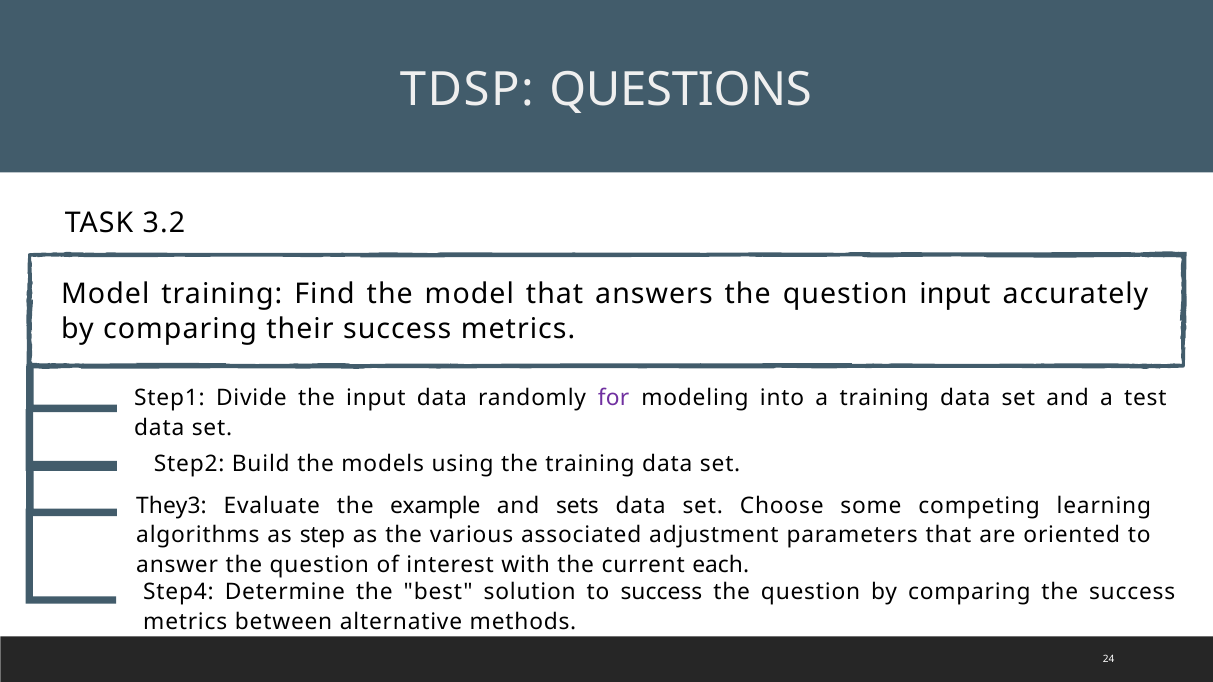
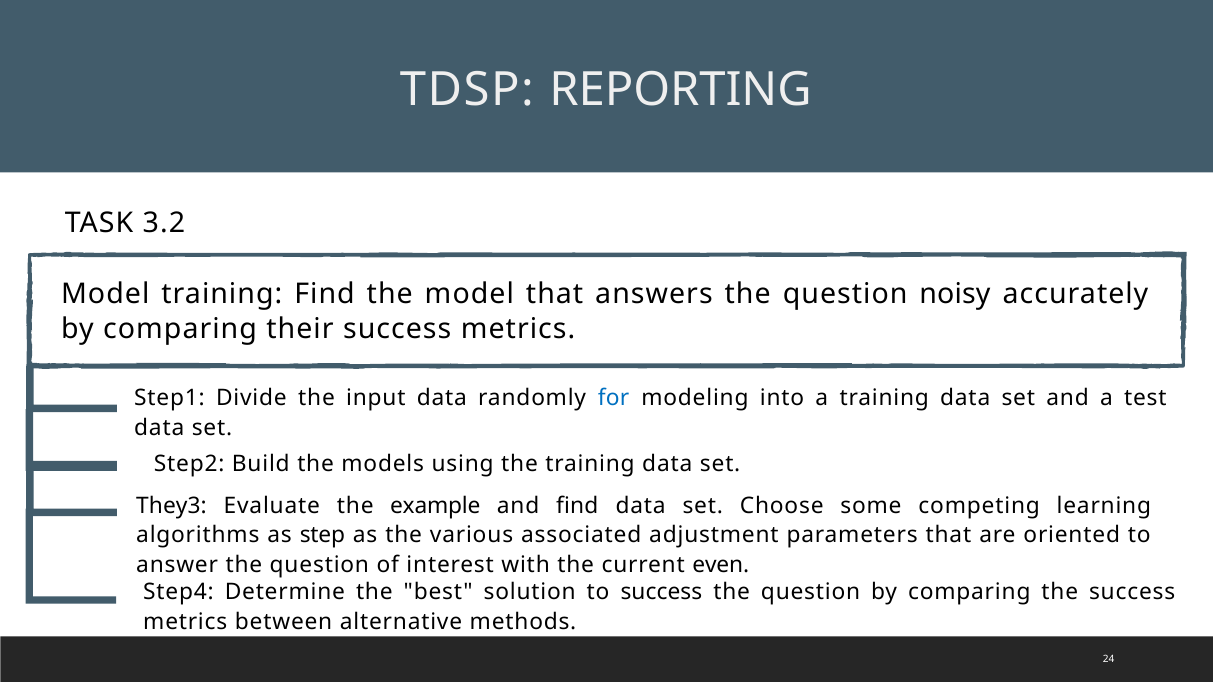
QUESTIONS: QUESTIONS -> REPORTING
question input: input -> noisy
for colour: purple -> blue
and sets: sets -> find
each: each -> even
